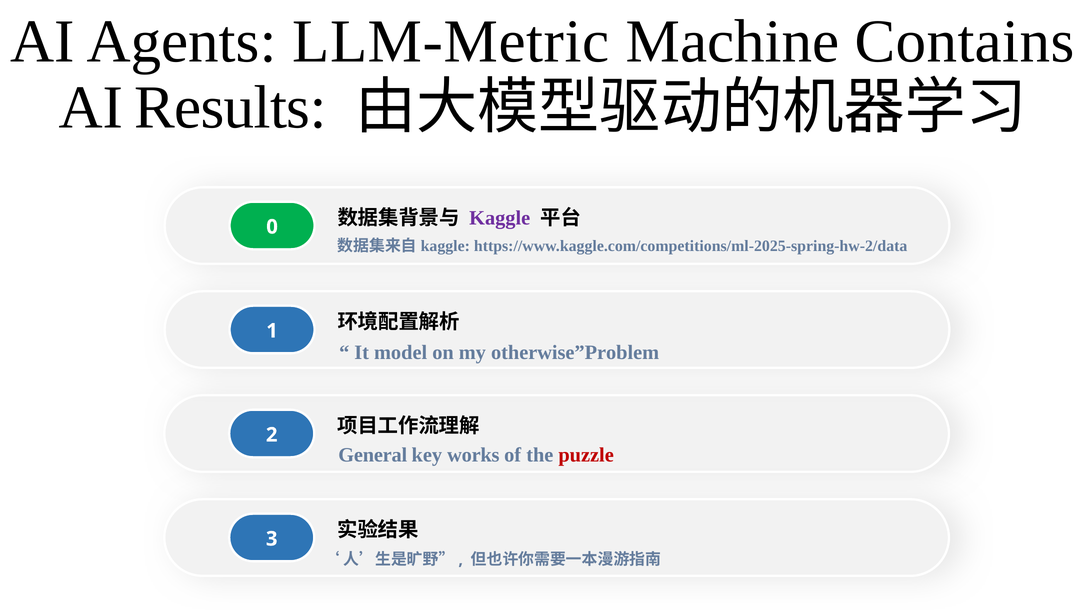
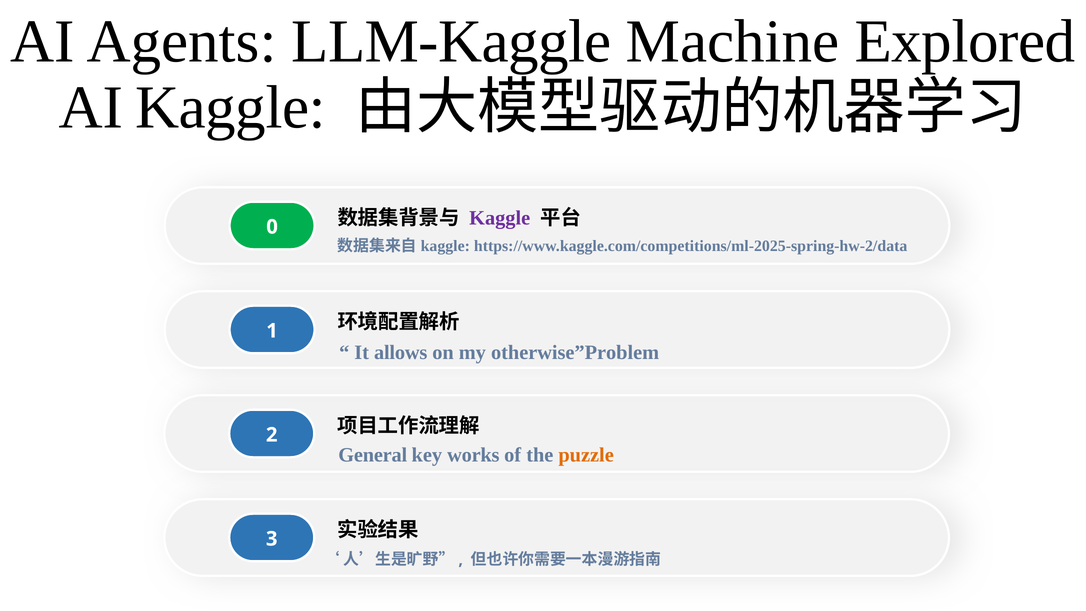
LLM-Metric: LLM-Metric -> LLM-Kaggle
Contains: Contains -> Explored
AI Results: Results -> Kaggle
model: model -> allows
puzzle colour: red -> orange
